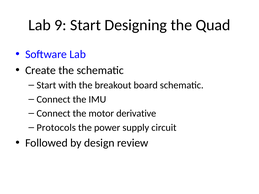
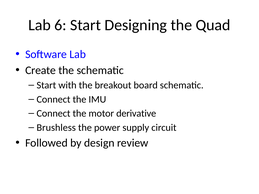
9: 9 -> 6
Protocols: Protocols -> Brushless
